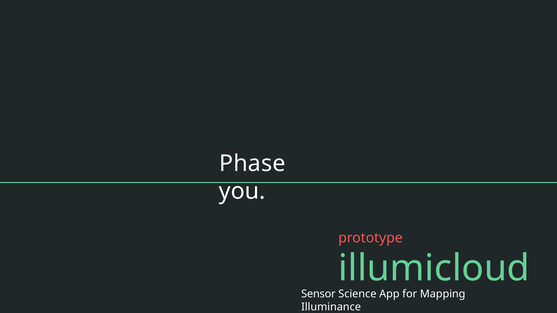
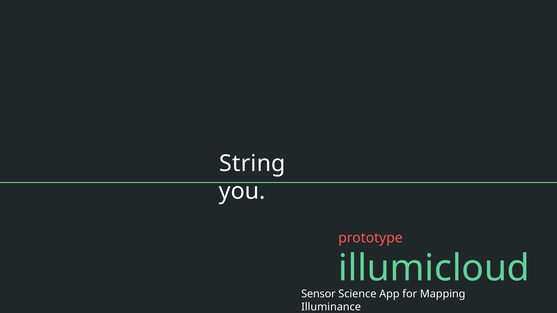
Phase: Phase -> String
